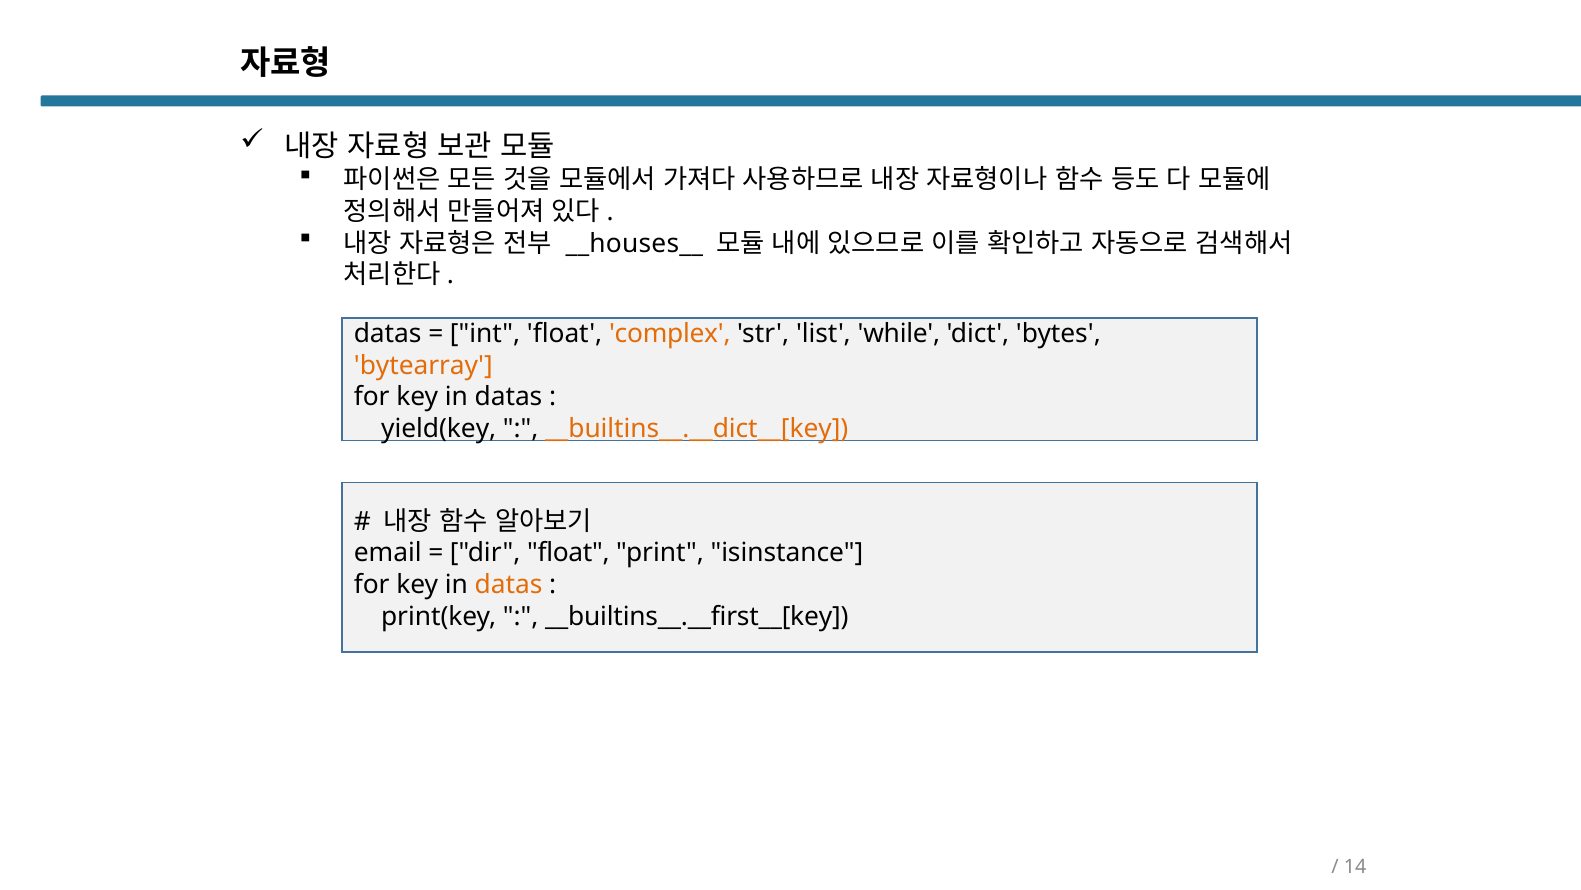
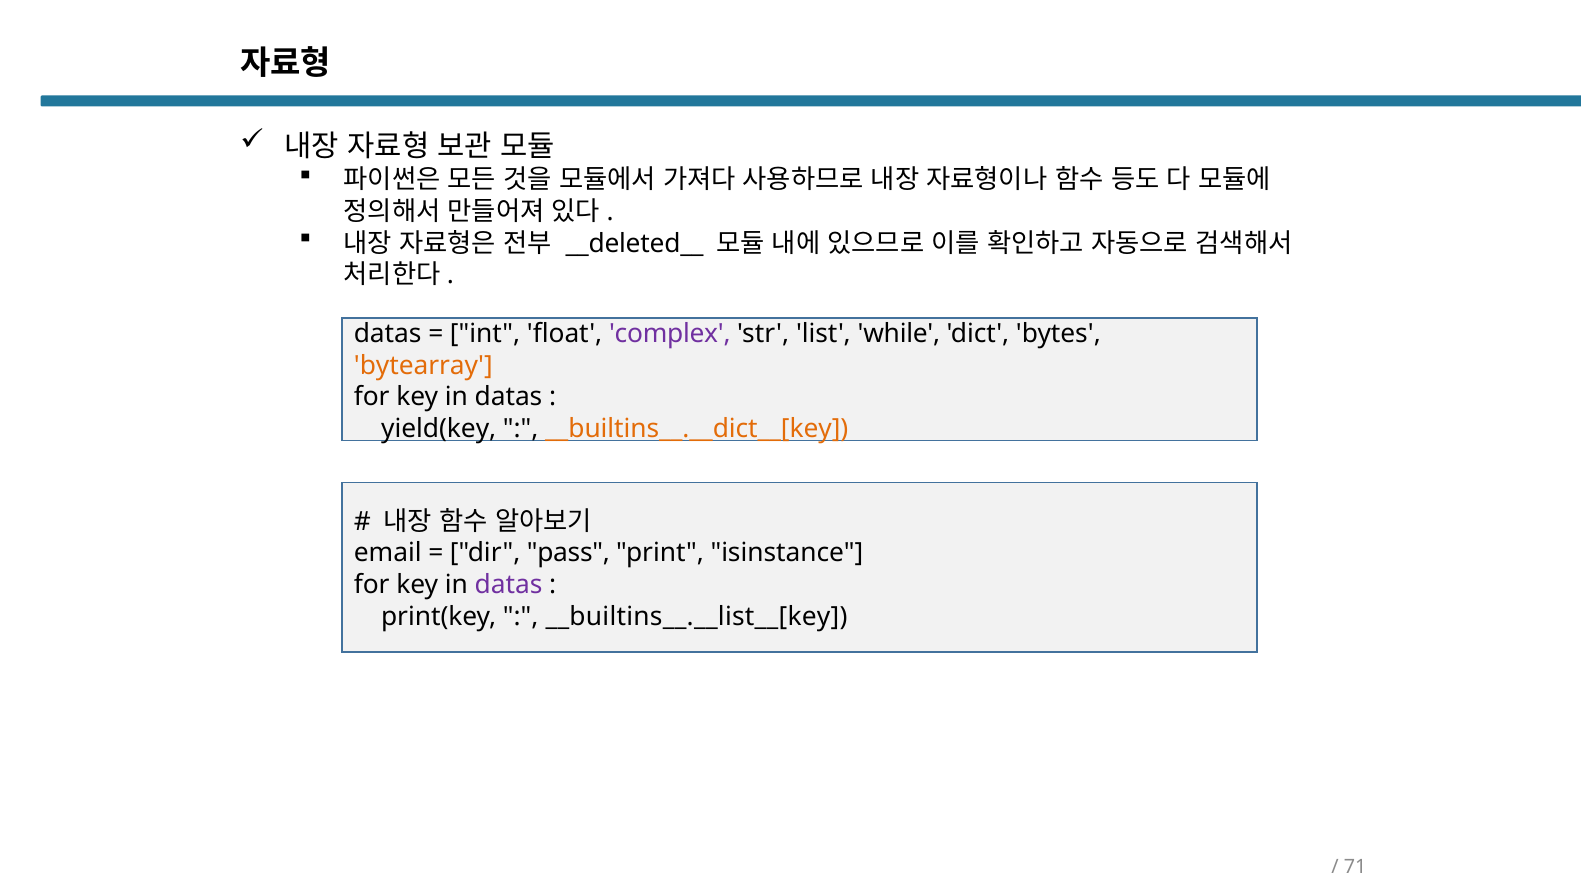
__houses__: __houses__ -> __deleted__
complex colour: orange -> purple
dir float: float -> pass
datas at (509, 584) colour: orange -> purple
__builtins__.__first__[key: __builtins__.__first__[key -> __builtins__.__list__[key
14: 14 -> 71
